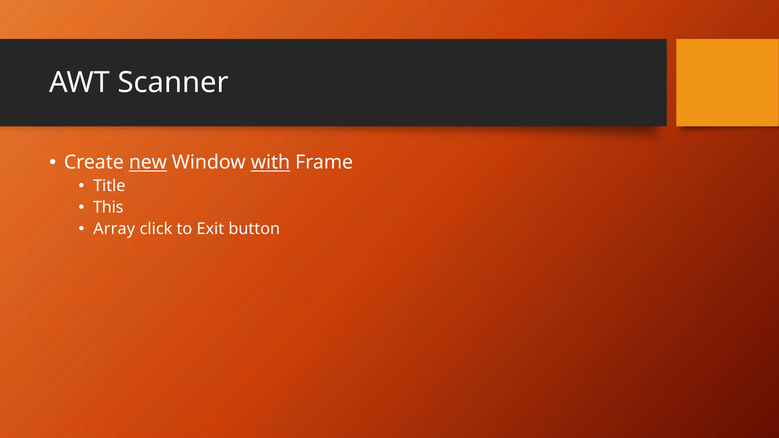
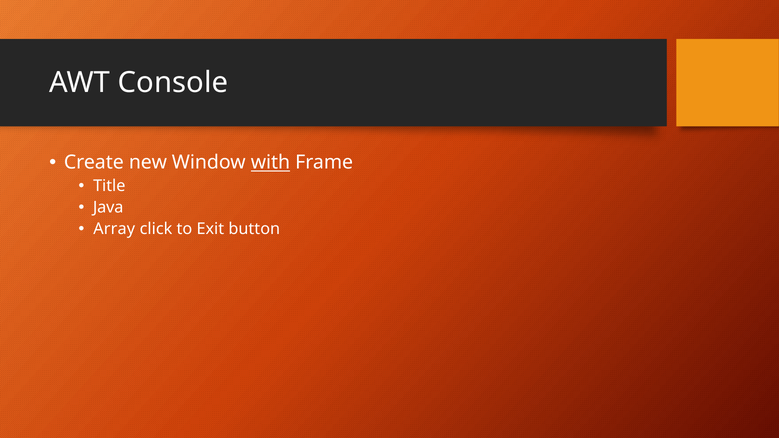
Scanner: Scanner -> Console
new underline: present -> none
This: This -> Java
